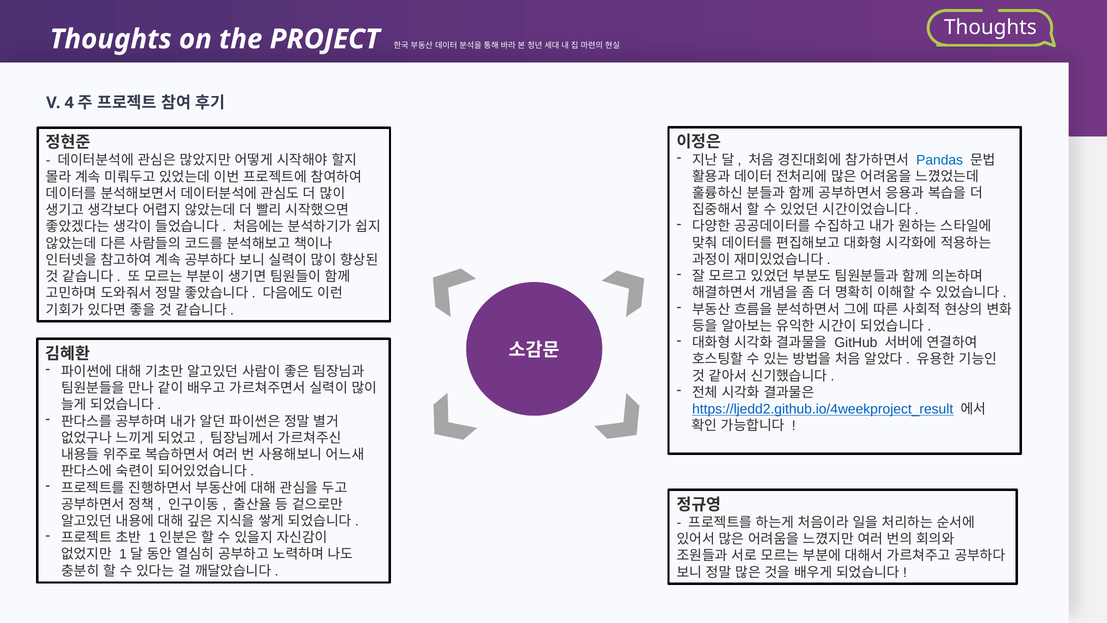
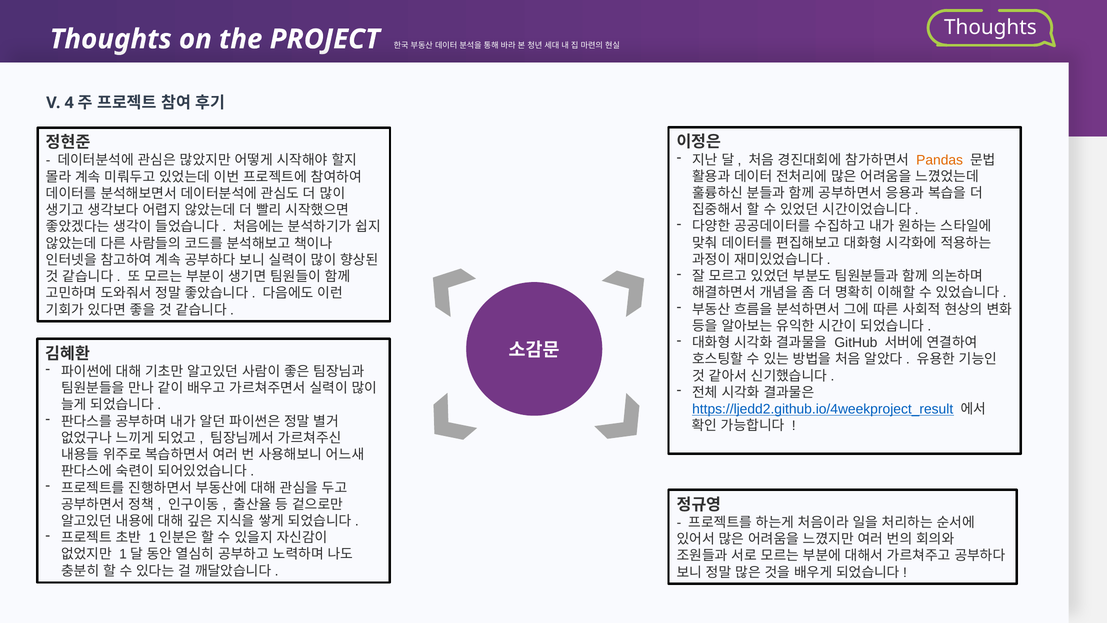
Pandas colour: blue -> orange
